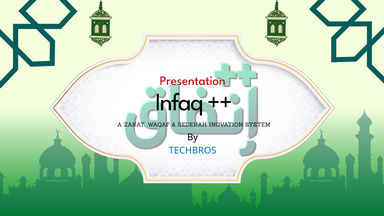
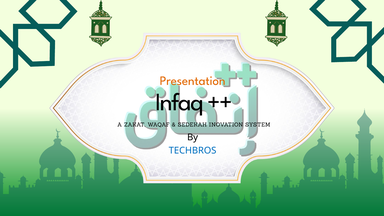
Presentation colour: red -> orange
